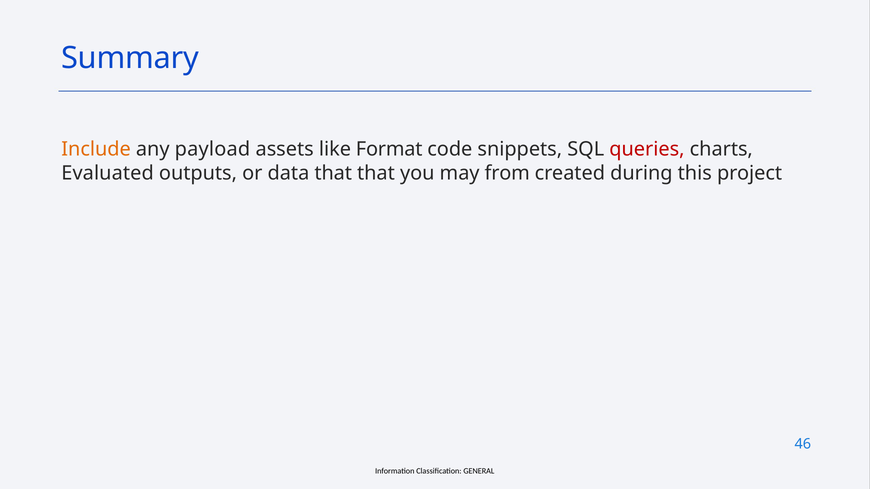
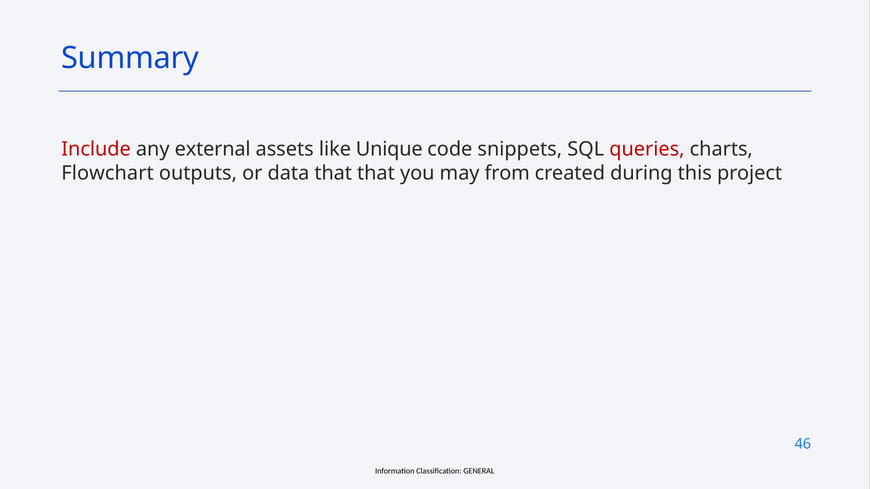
Include colour: orange -> red
payload: payload -> external
Format: Format -> Unique
Evaluated: Evaluated -> Flowchart
